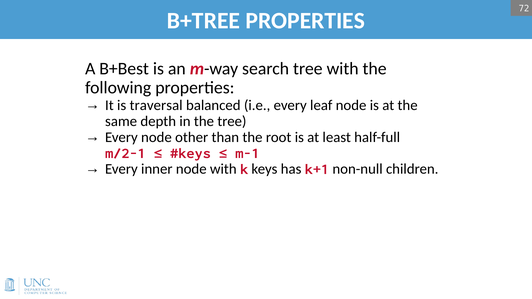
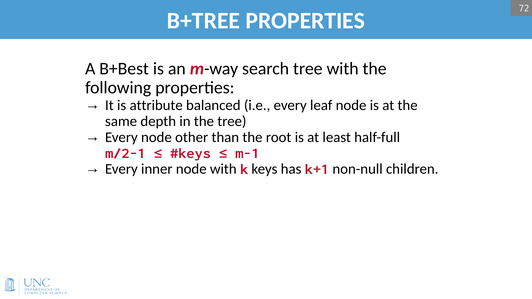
traversal: traversal -> attribute
